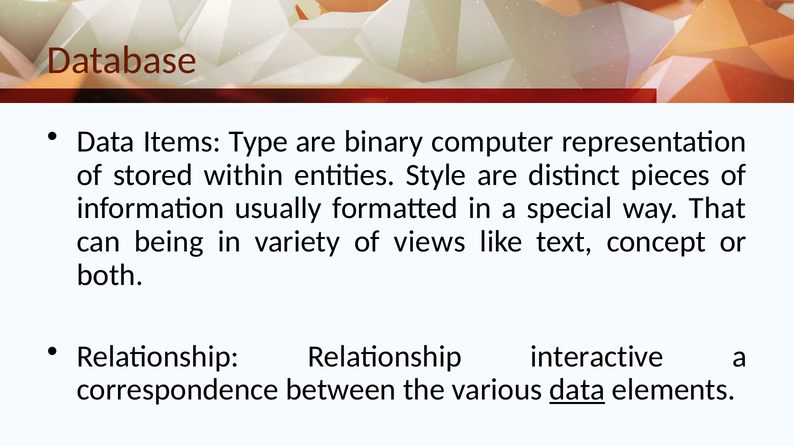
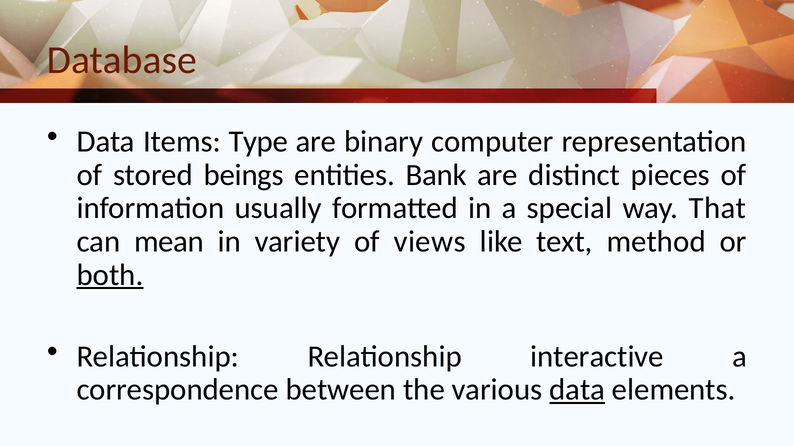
within: within -> beings
Style: Style -> Bank
being: being -> mean
concept: concept -> method
both underline: none -> present
